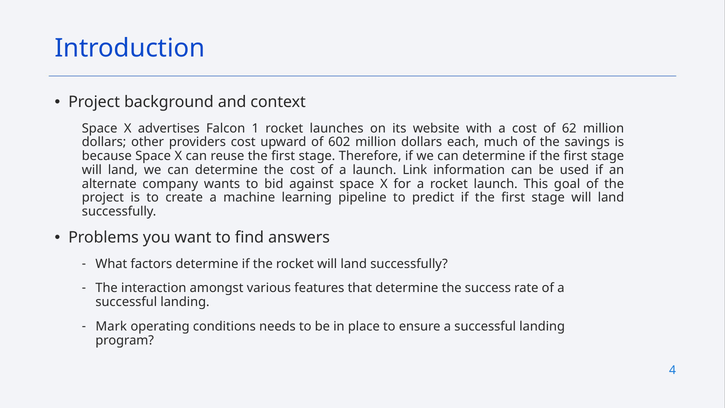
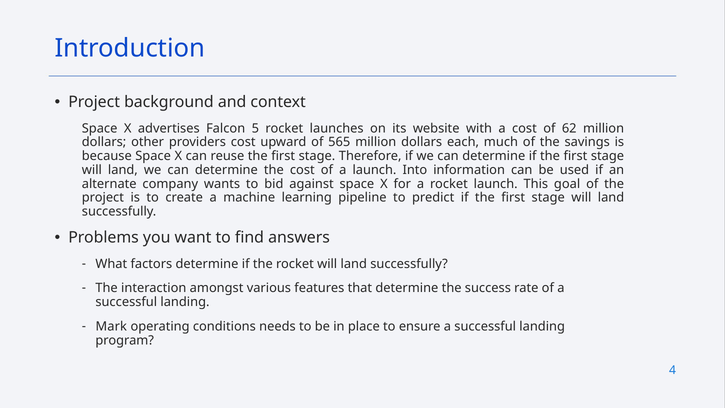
1: 1 -> 5
602: 602 -> 565
Link: Link -> Into
